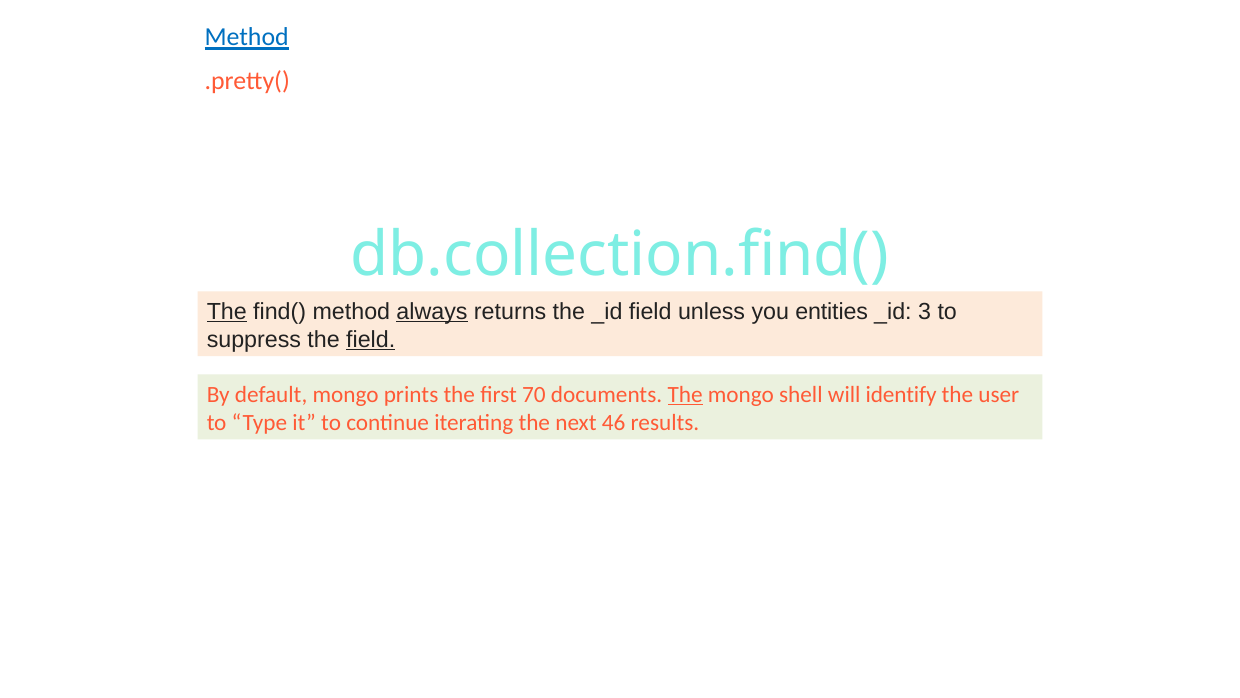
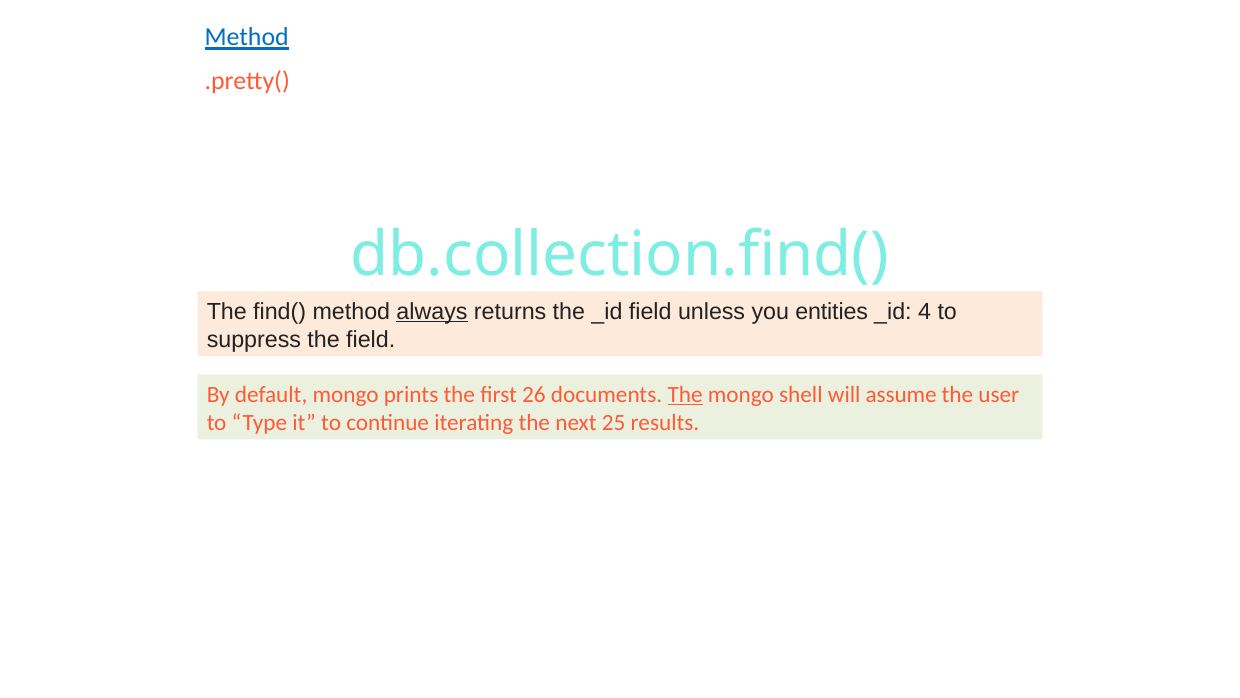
The at (227, 311) underline: present -> none
3: 3 -> 4
field at (371, 339) underline: present -> none
70: 70 -> 26
identify: identify -> assume
46: 46 -> 25
